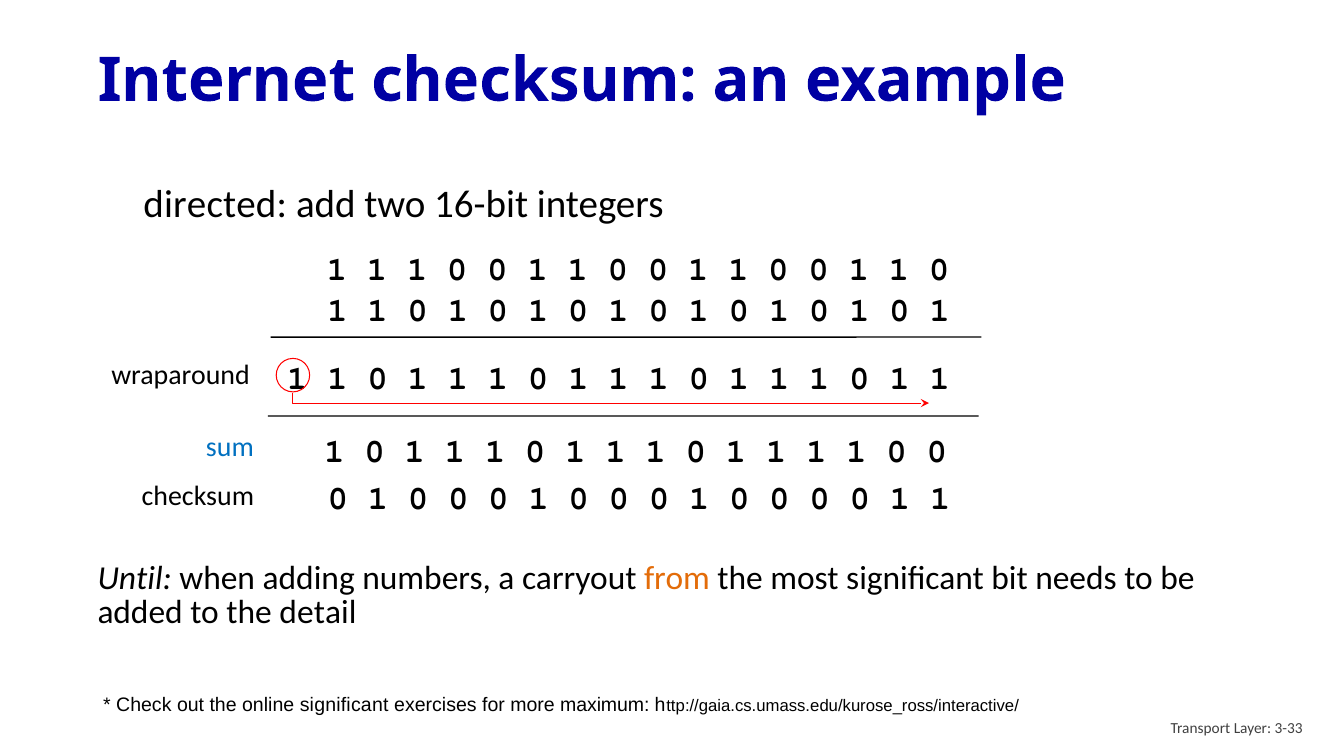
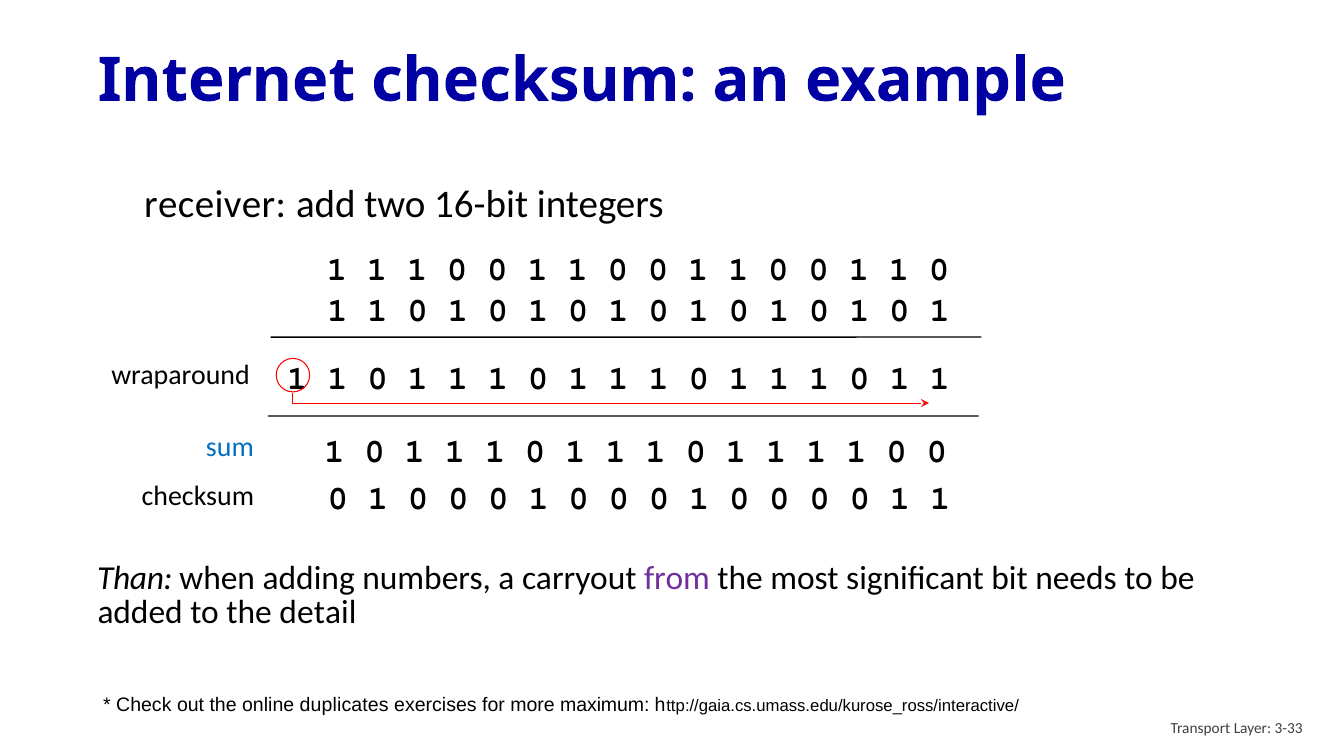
directed: directed -> receiver
Until: Until -> Than
from colour: orange -> purple
online significant: significant -> duplicates
